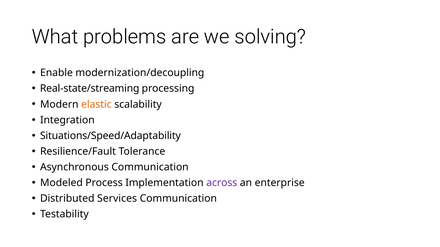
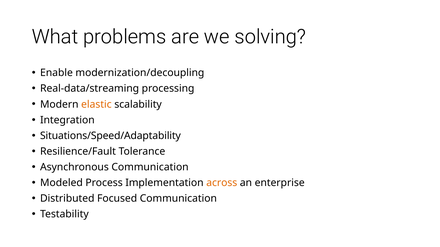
Real-state/streaming: Real-state/streaming -> Real-data/streaming
across colour: purple -> orange
Services: Services -> Focused
